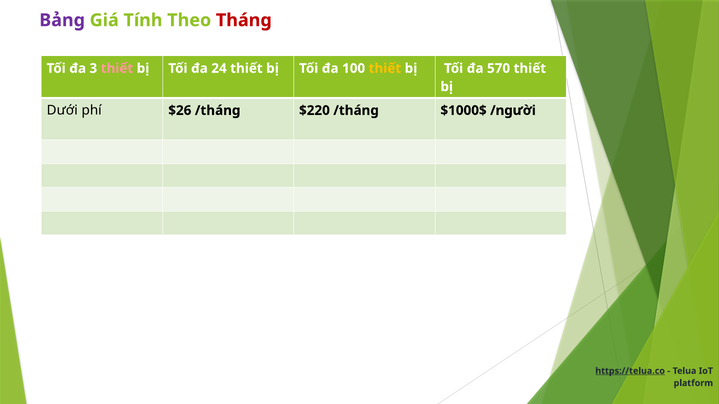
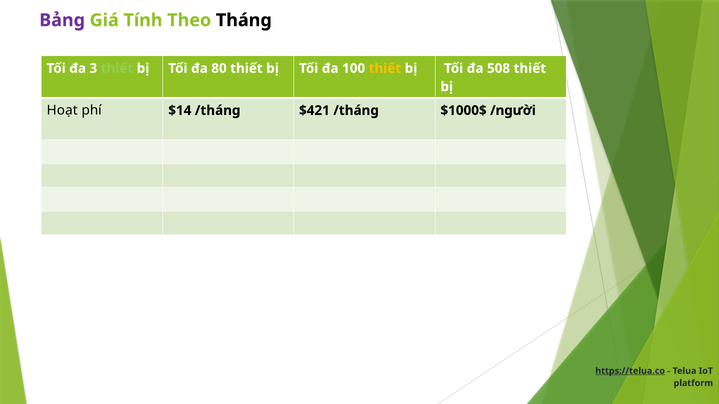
Tháng colour: red -> black
thiết at (117, 68) colour: pink -> light green
24: 24 -> 80
570: 570 -> 508
Dưới: Dưới -> Hoạt
$26: $26 -> $14
$220: $220 -> $421
